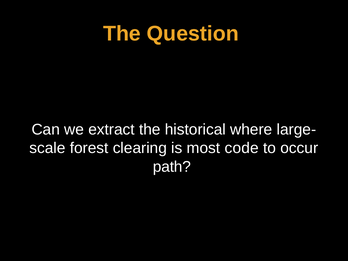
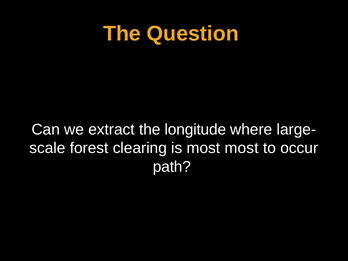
historical: historical -> longitude
most code: code -> most
